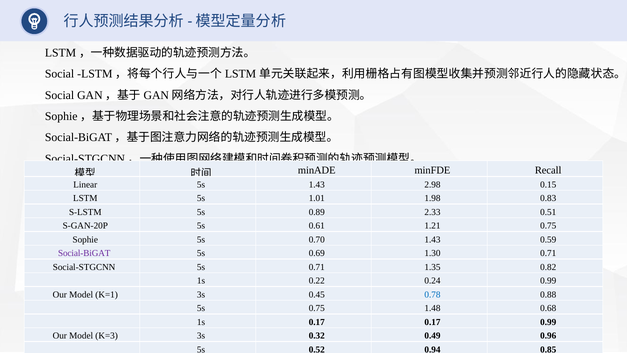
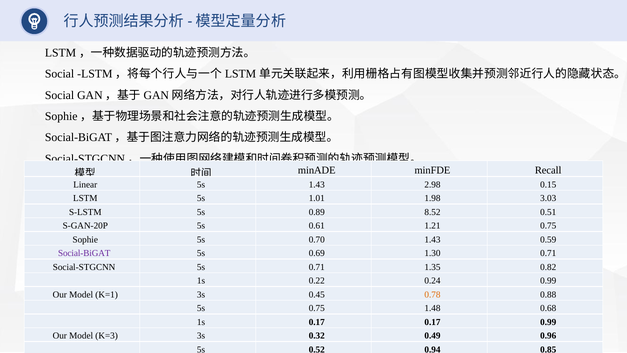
0.83: 0.83 -> 3.03
2.33: 2.33 -> 8.52
0.78 colour: blue -> orange
